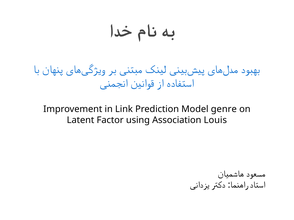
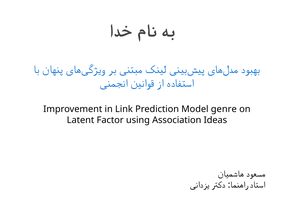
Louis: Louis -> Ideas
